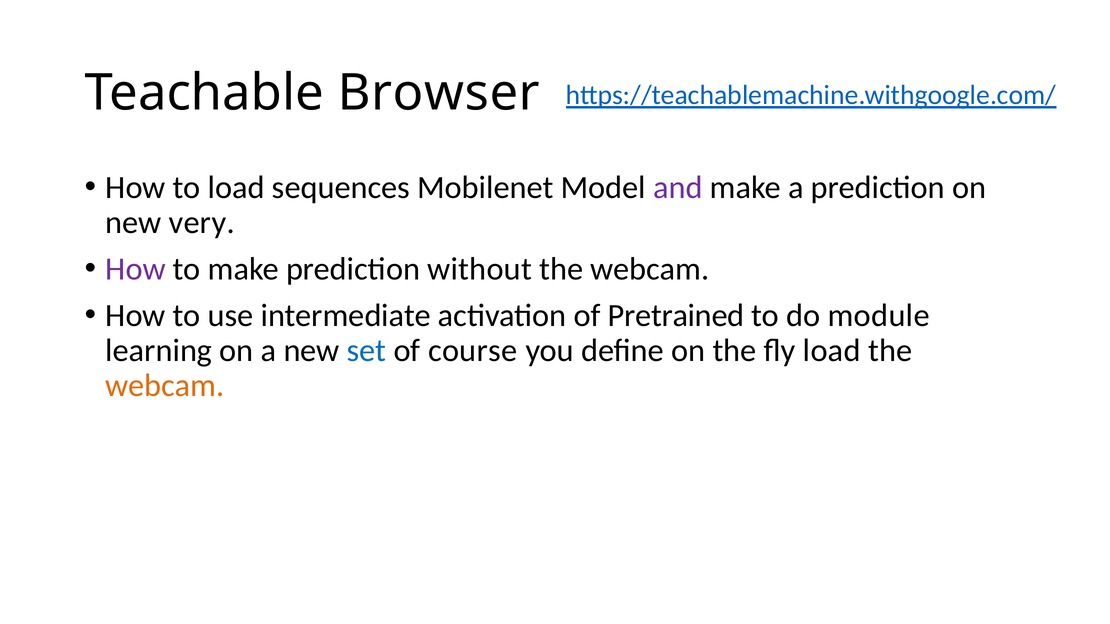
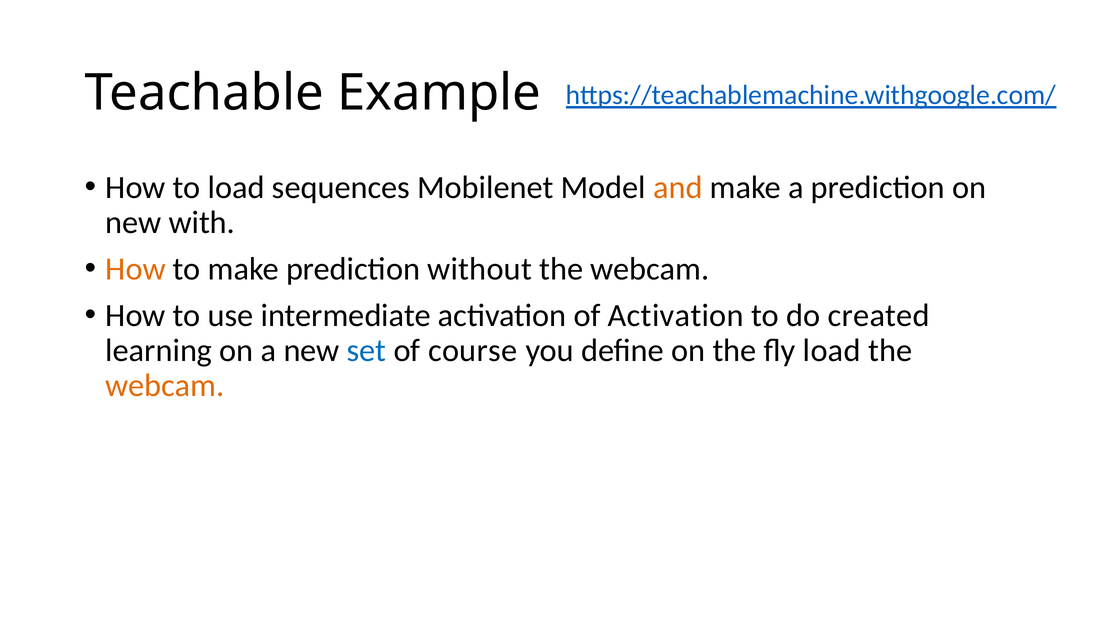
Browser: Browser -> Example
and colour: purple -> orange
very: very -> with
How at (136, 269) colour: purple -> orange
of Pretrained: Pretrained -> Activation
module: module -> created
